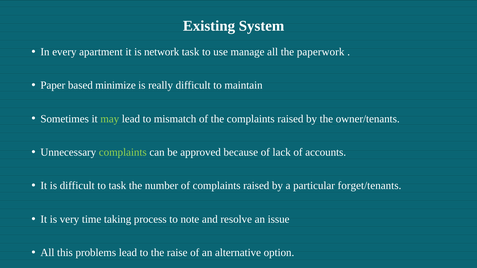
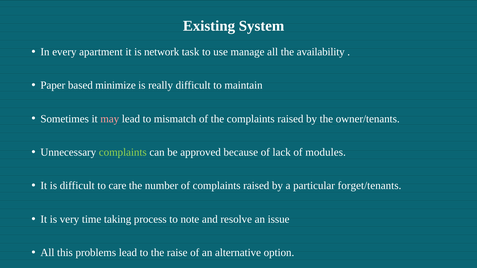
paperwork: paperwork -> availability
may colour: light green -> pink
accounts: accounts -> modules
to task: task -> care
